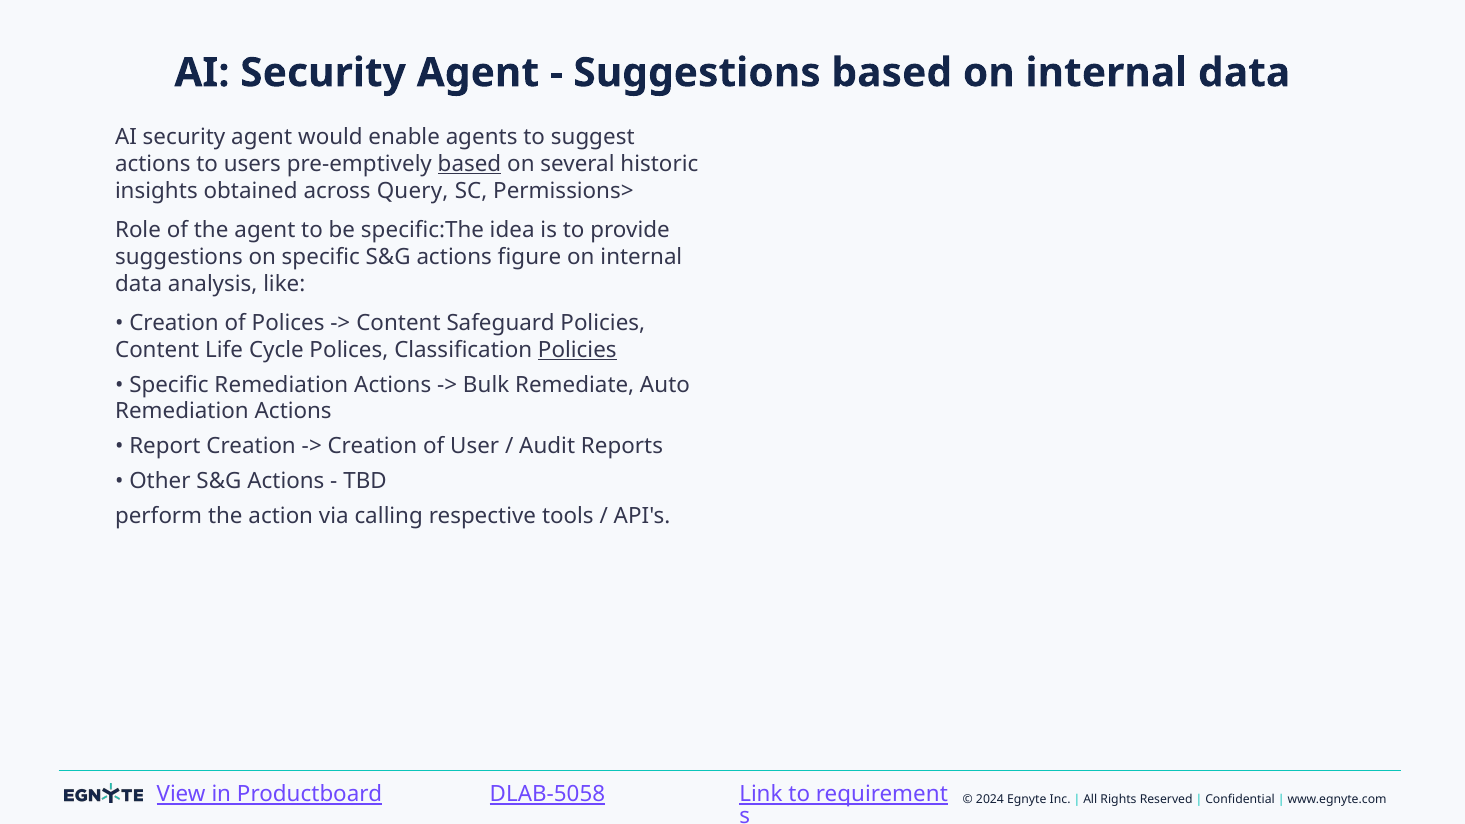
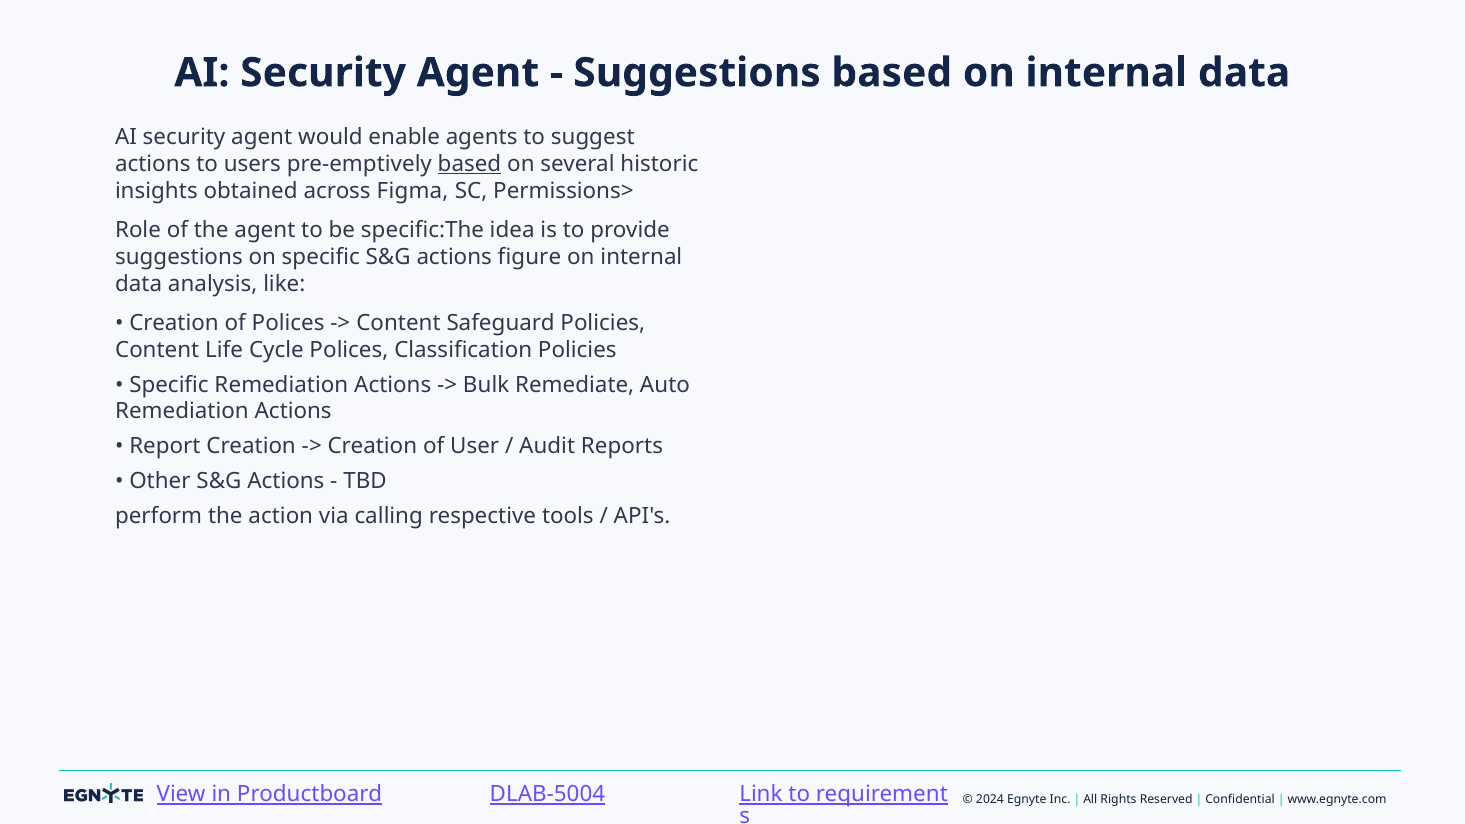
Query: Query -> Figma
Policies at (577, 350) underline: present -> none
DLAB-5058: DLAB-5058 -> DLAB-5004
